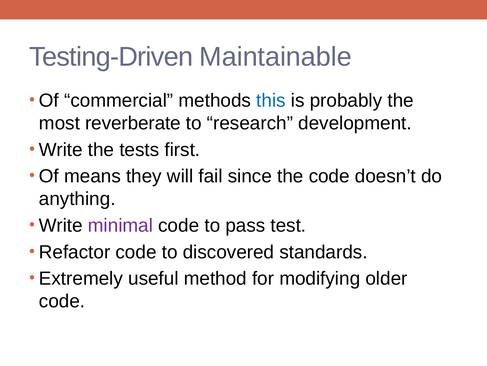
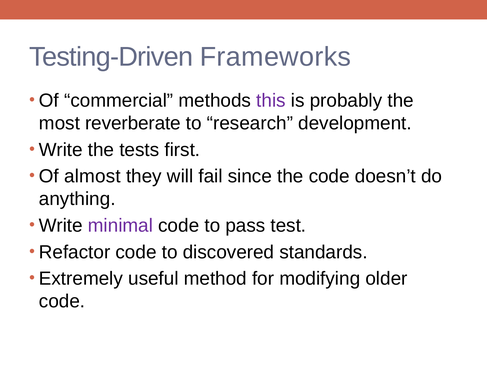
Maintainable: Maintainable -> Frameworks
this colour: blue -> purple
means: means -> almost
